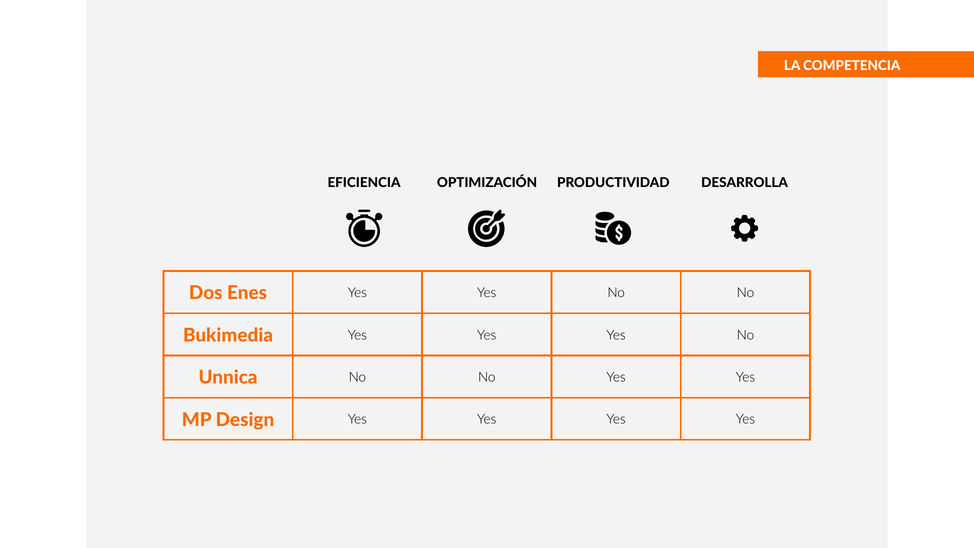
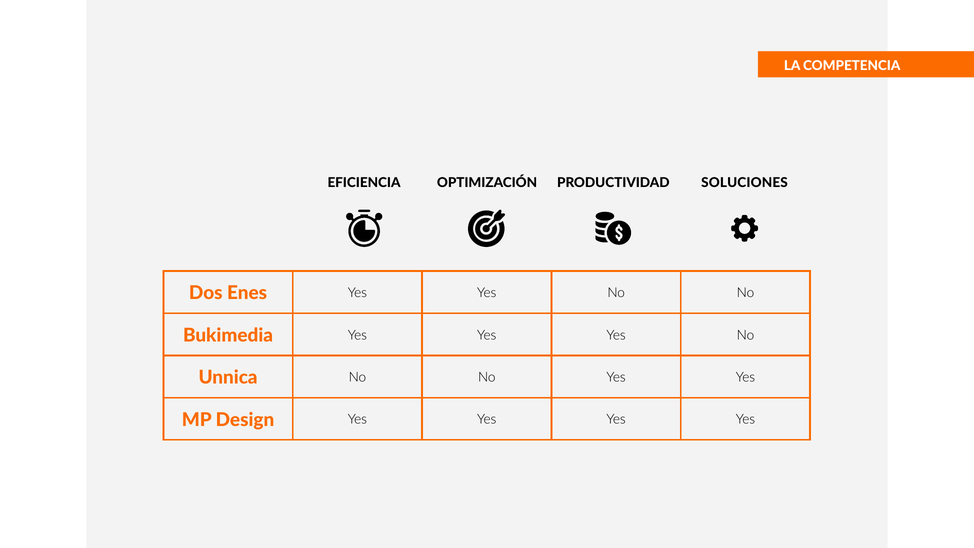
DESARROLLA: DESARROLLA -> SOLUCIONES
